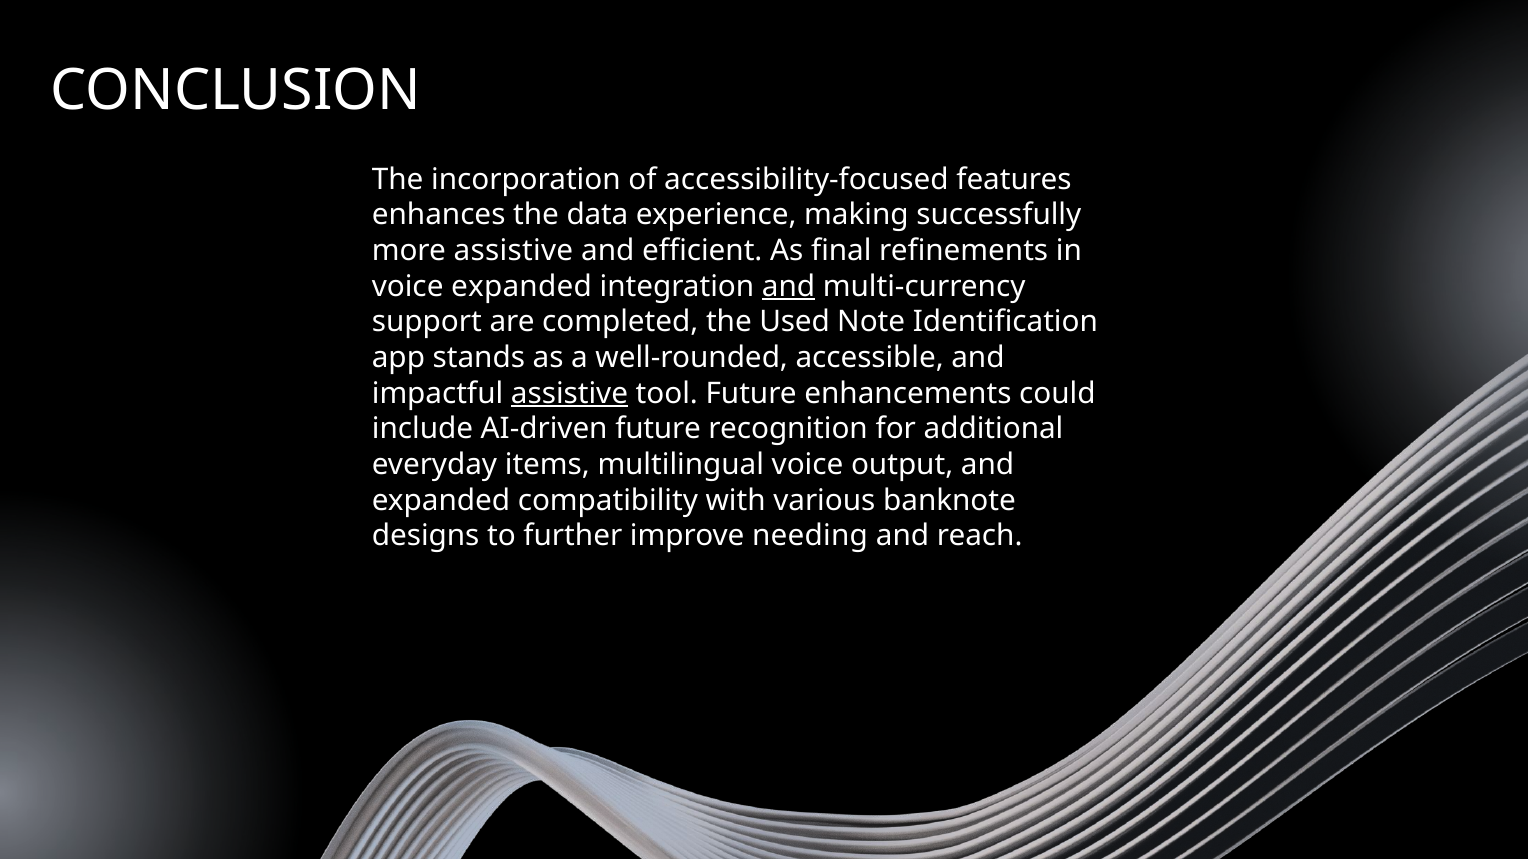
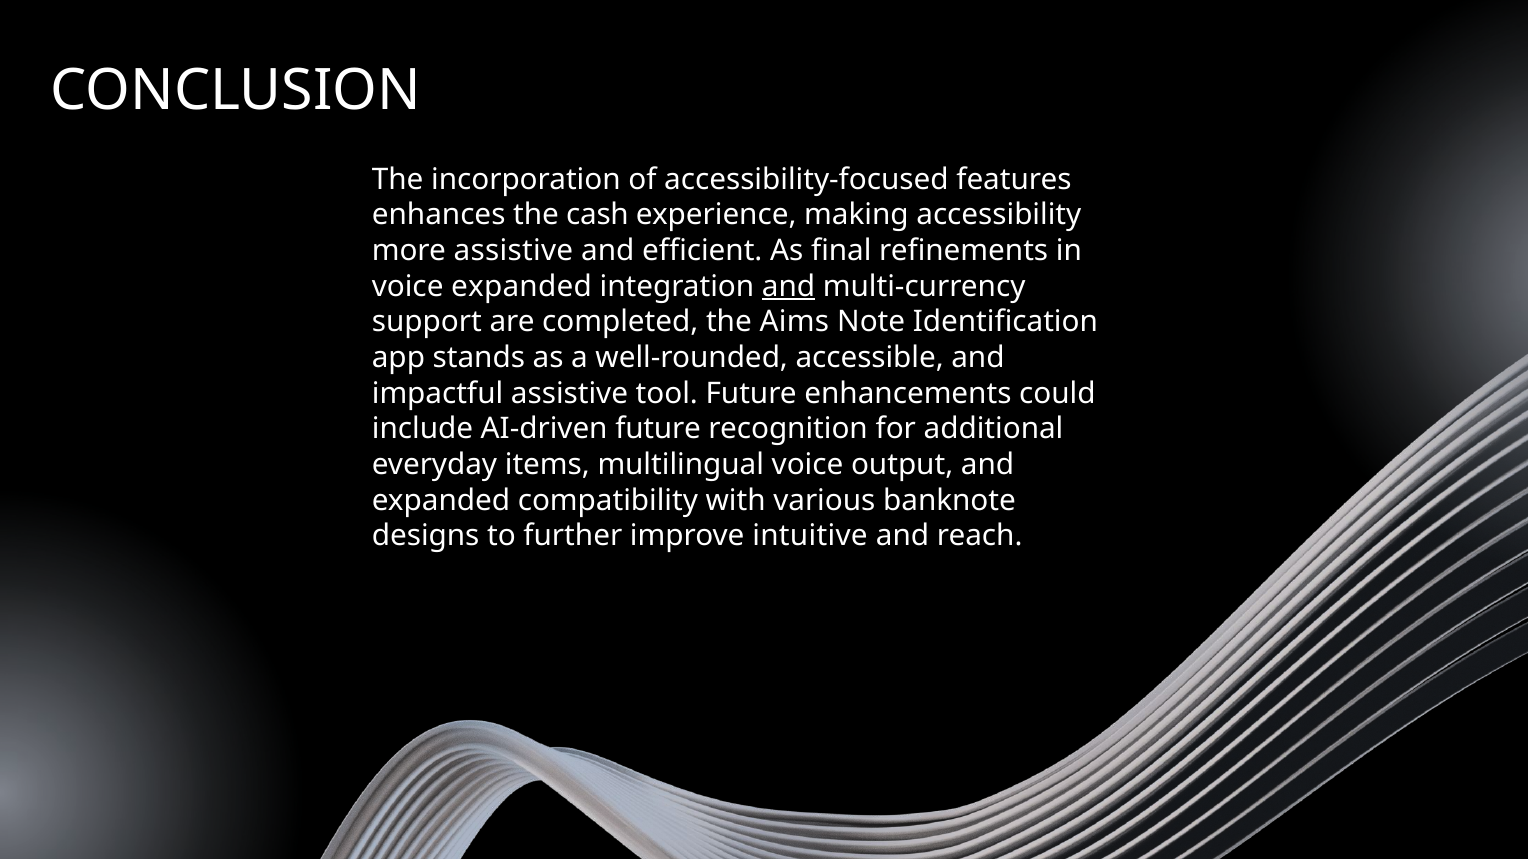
data: data -> cash
successfully: successfully -> accessibility
Used: Used -> Aims
assistive at (569, 394) underline: present -> none
needing: needing -> intuitive
